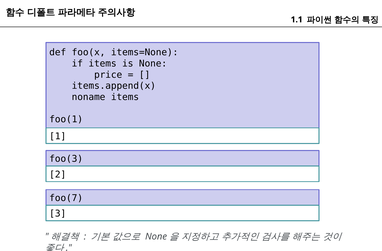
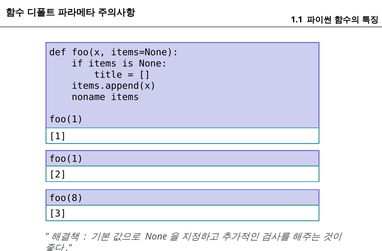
price: price -> title
foo(3 at (66, 159): foo(3 -> foo(1
foo(7: foo(7 -> foo(8
